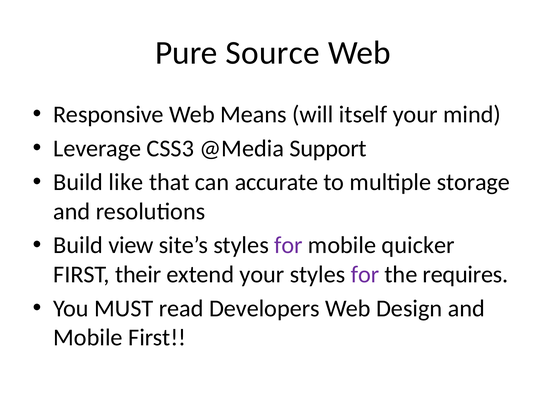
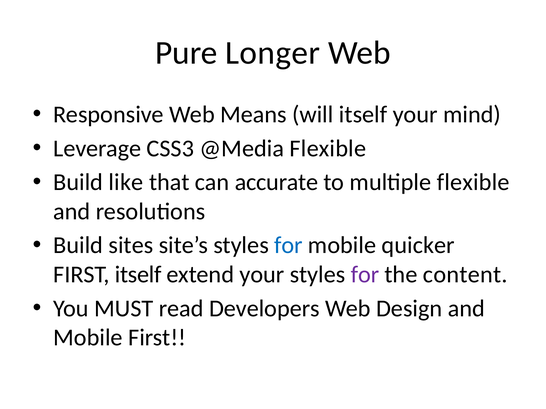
Source: Source -> Longer
@Media Support: Support -> Flexible
multiple storage: storage -> flexible
view: view -> sites
for at (288, 246) colour: purple -> blue
FIRST their: their -> itself
requires: requires -> content
